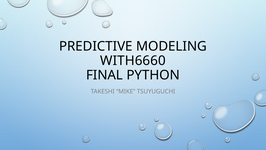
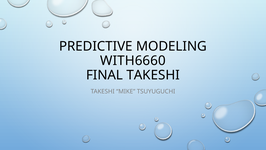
FINAL PYTHON: PYTHON -> TAKESHI
